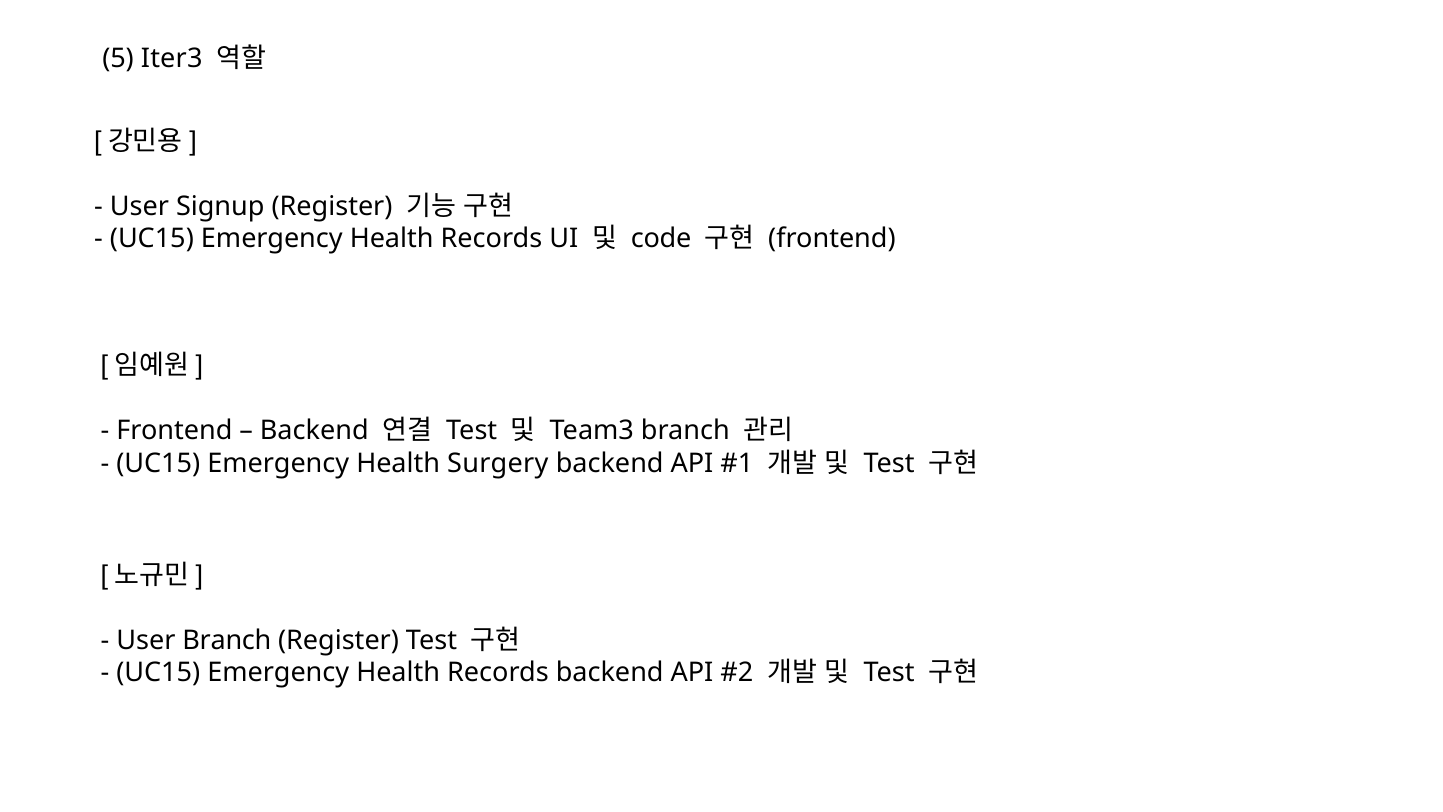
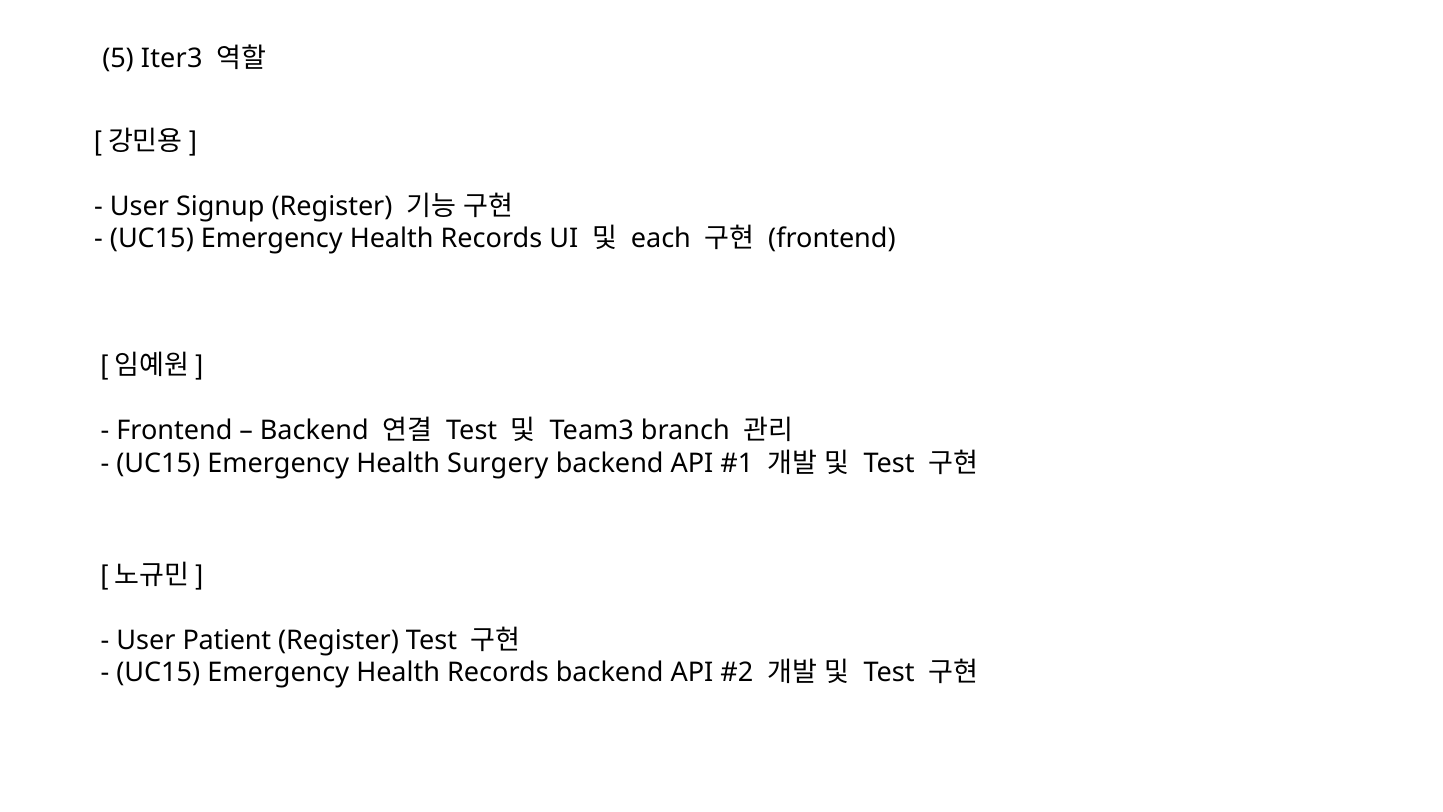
code: code -> each
User Branch: Branch -> Patient
